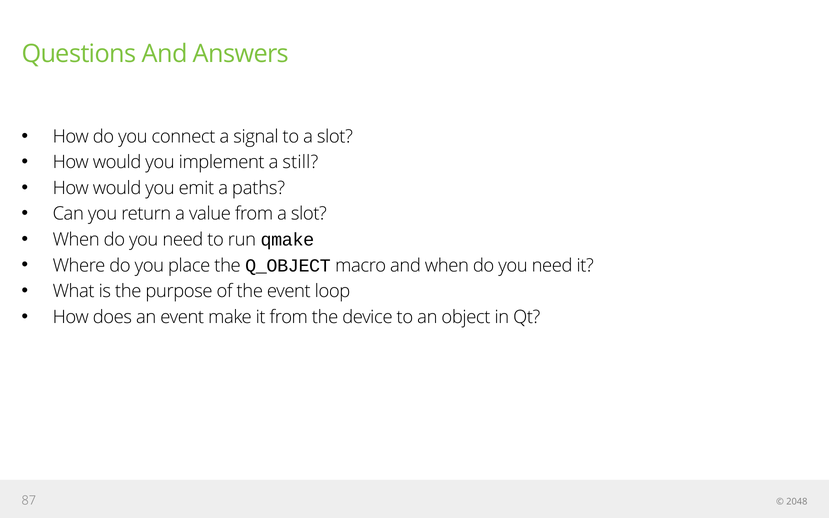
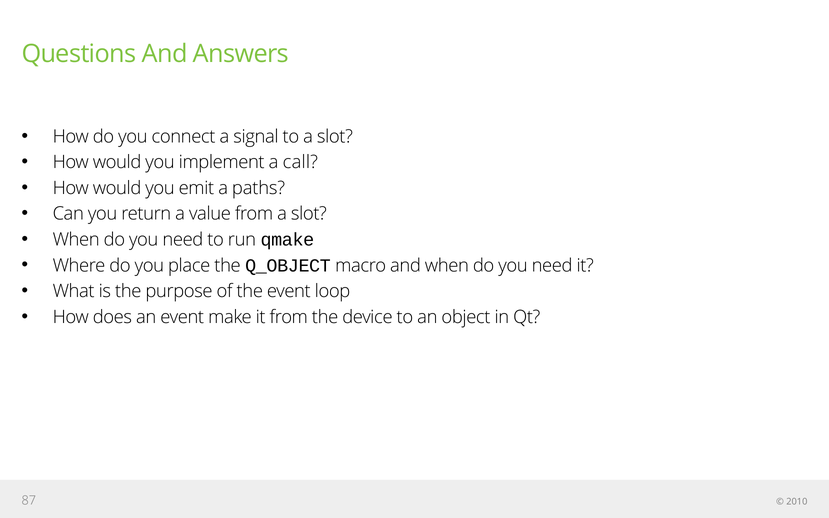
still: still -> call
2048: 2048 -> 2010
